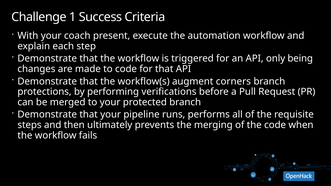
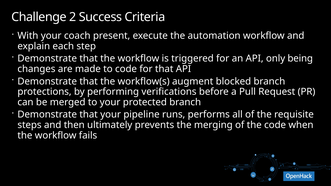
1: 1 -> 2
corners: corners -> blocked
